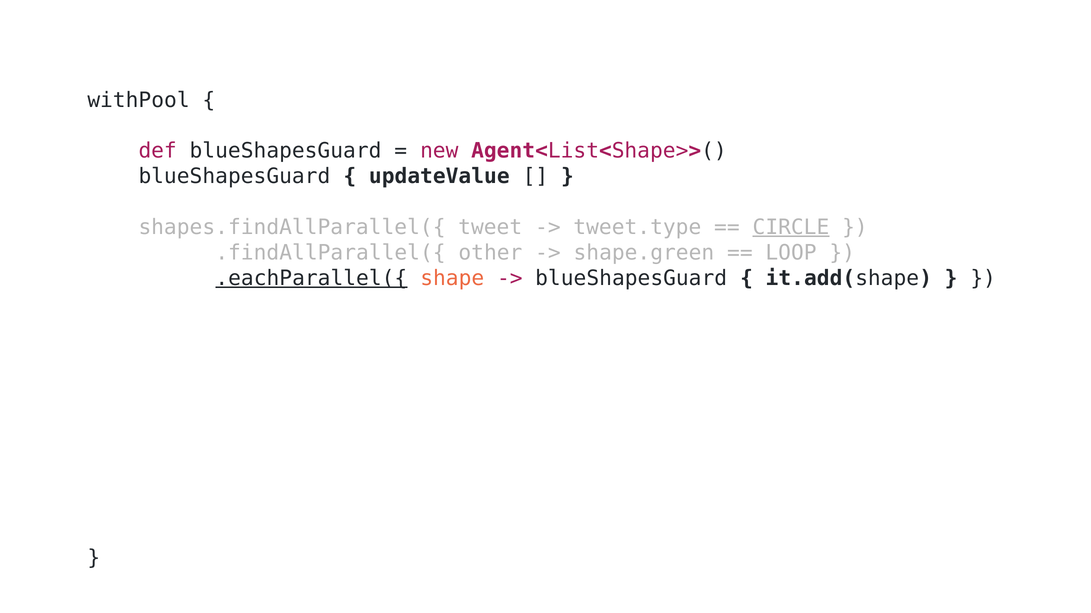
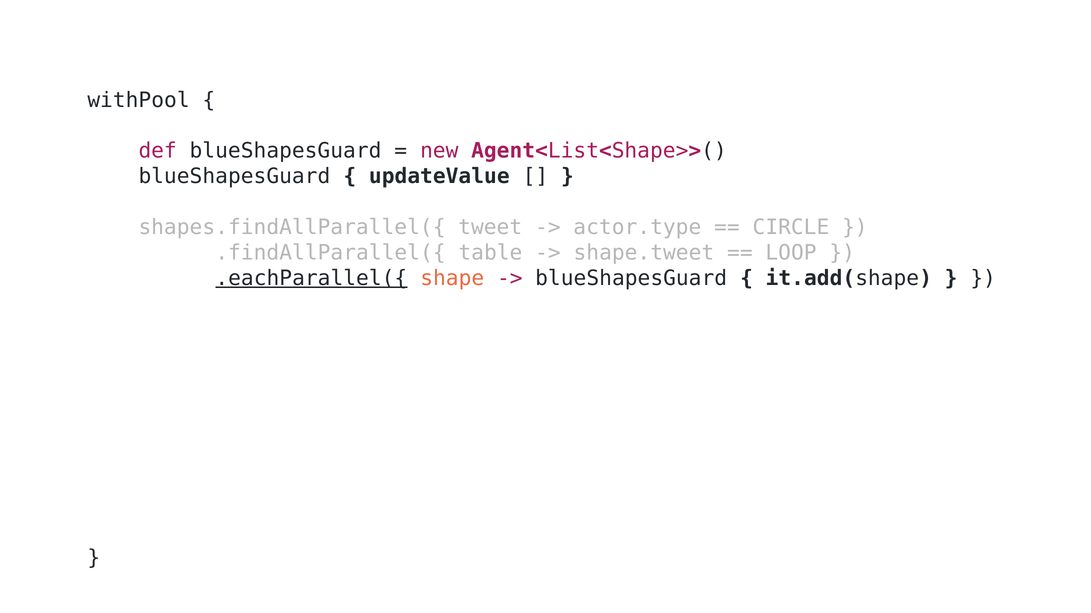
tweet.type: tweet.type -> actor.type
CIRCLE underline: present -> none
other: other -> table
shape.green: shape.green -> shape.tweet
